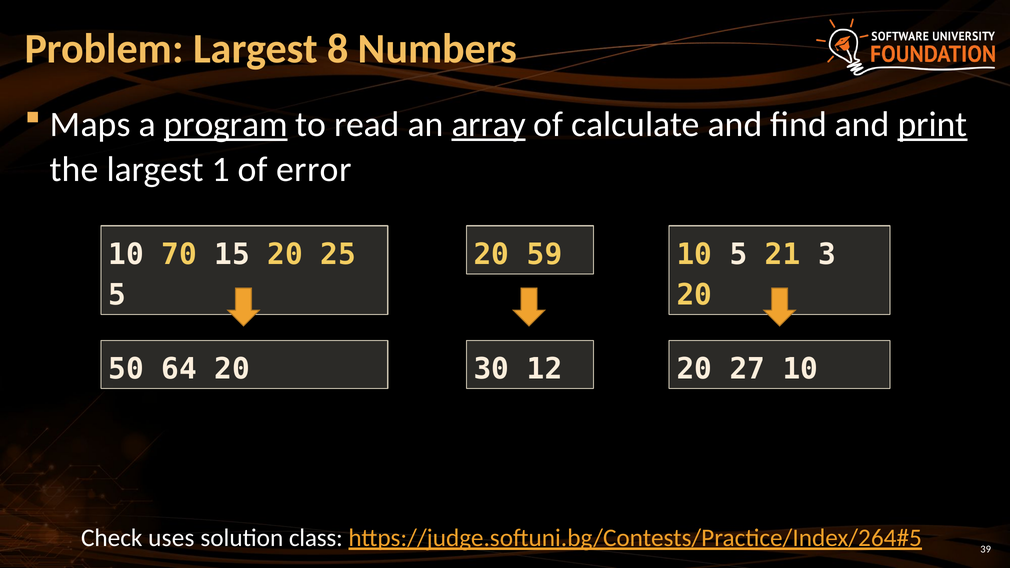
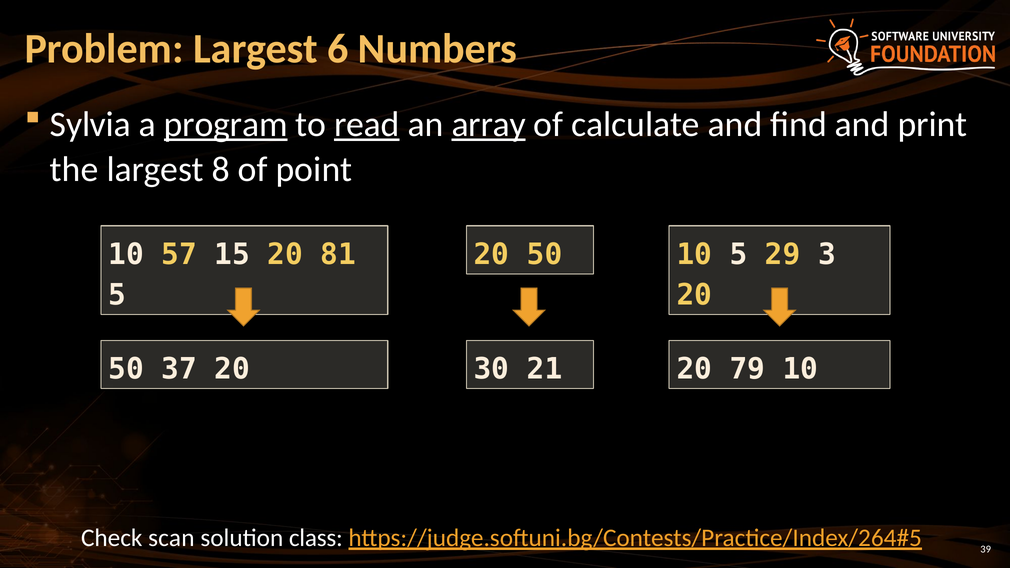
8: 8 -> 6
Maps: Maps -> Sylvia
read underline: none -> present
print underline: present -> none
1: 1 -> 8
error: error -> point
70: 70 -> 57
25: 25 -> 81
20 59: 59 -> 50
21: 21 -> 29
64: 64 -> 37
12: 12 -> 21
27: 27 -> 79
uses: uses -> scan
